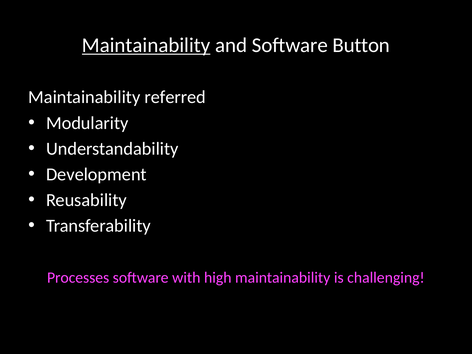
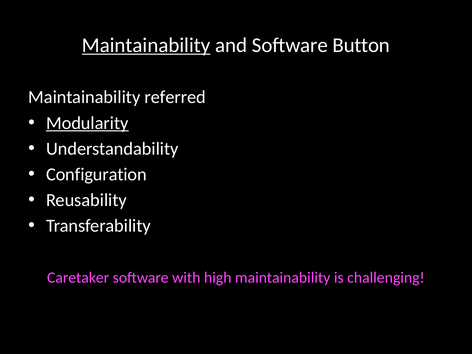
Modularity underline: none -> present
Development: Development -> Configuration
Processes: Processes -> Caretaker
